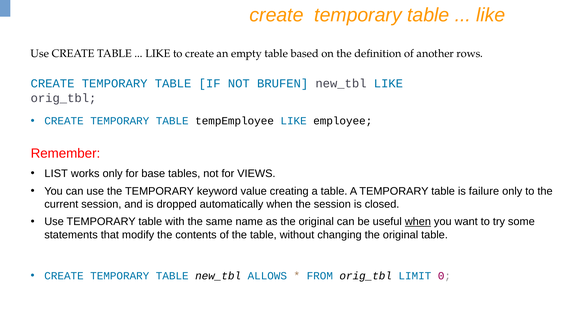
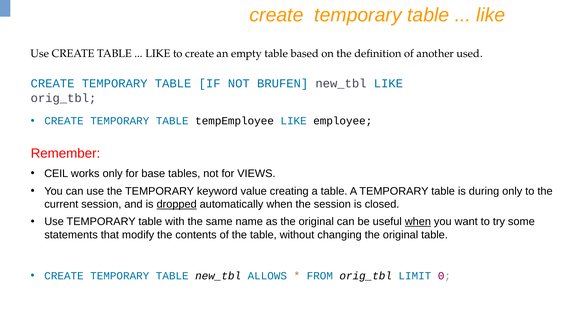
rows: rows -> used
LIST: LIST -> CEIL
failure: failure -> during
dropped underline: none -> present
